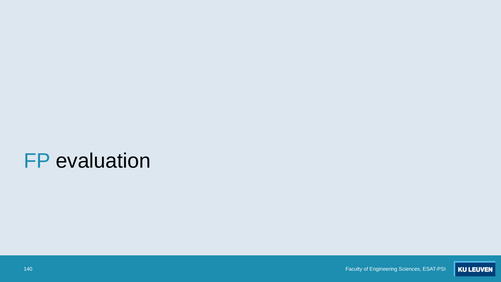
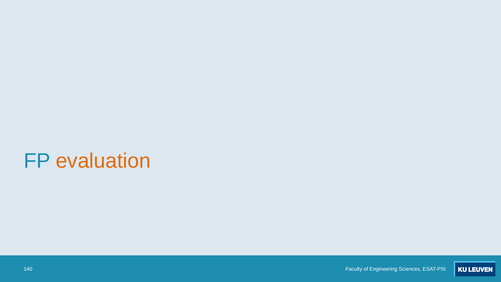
evaluation colour: black -> orange
